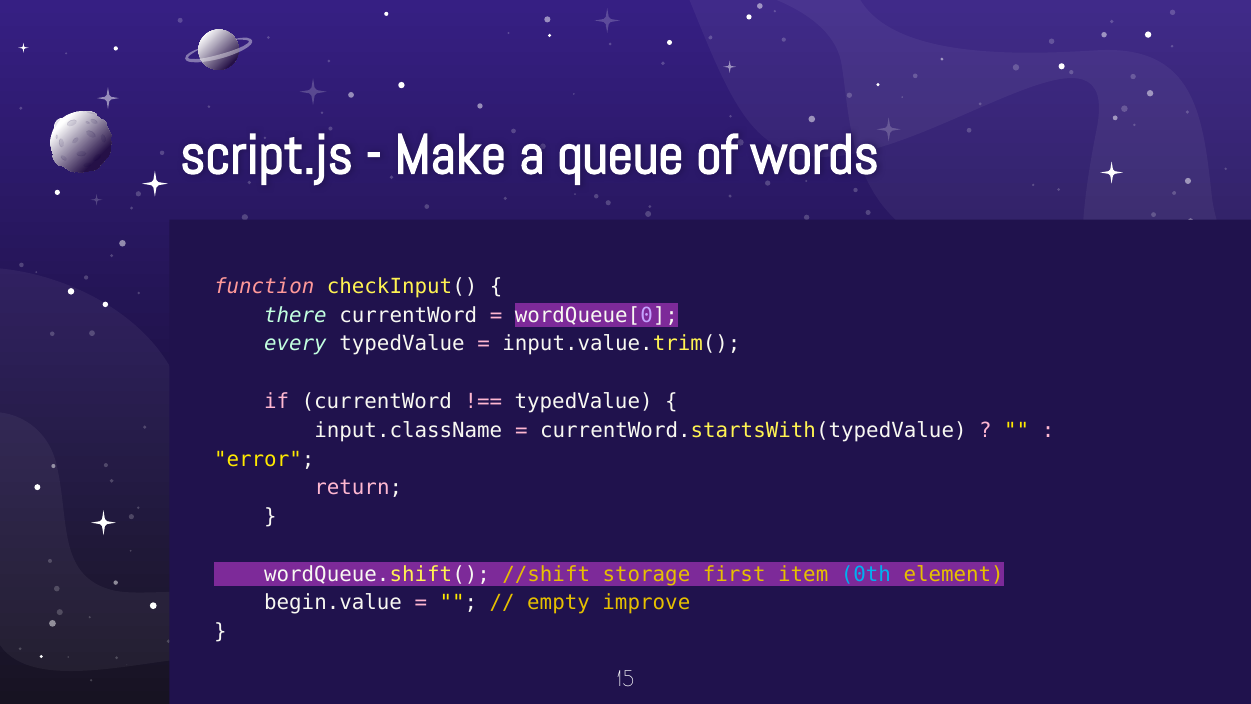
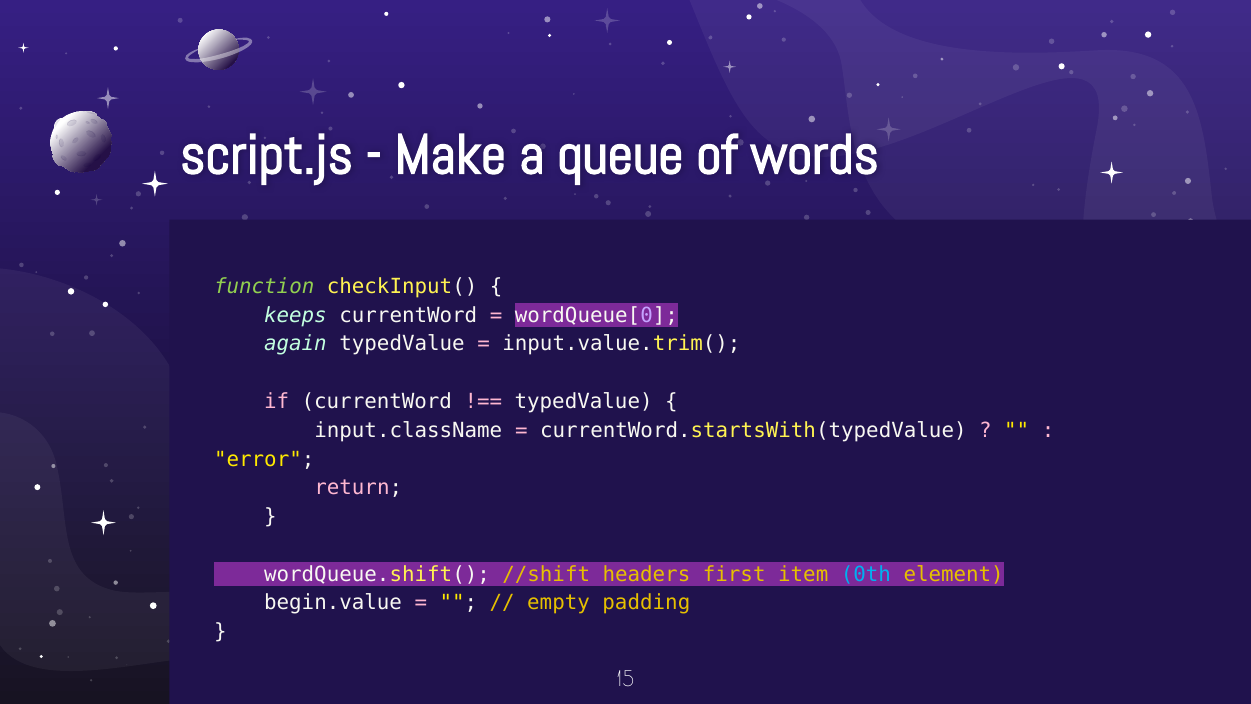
function colour: pink -> light green
there: there -> keeps
every: every -> again
storage: storage -> headers
improve: improve -> padding
